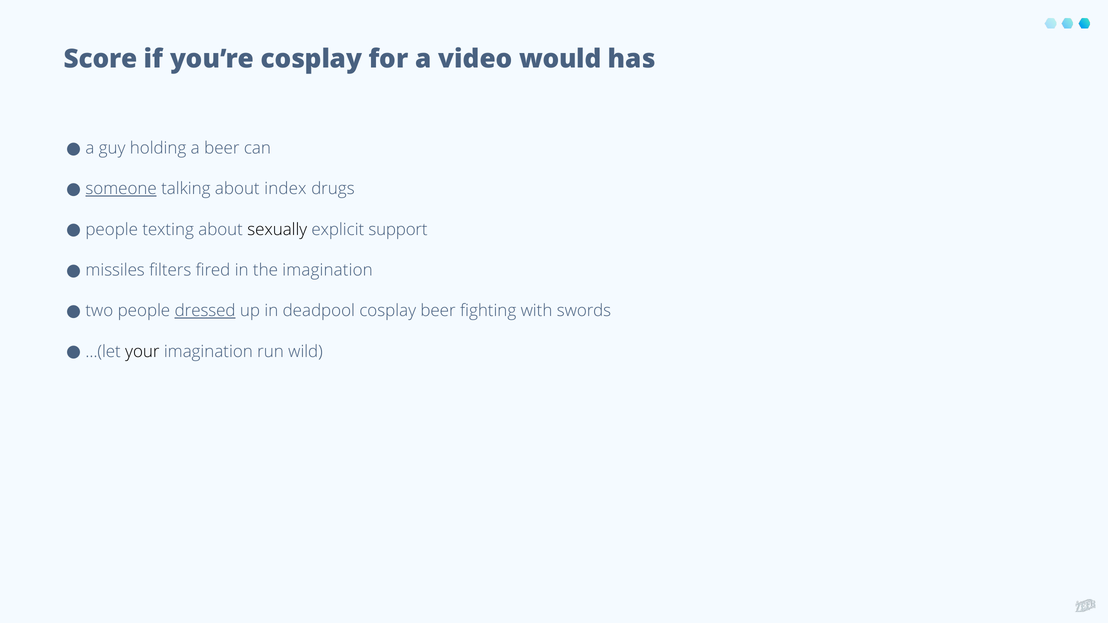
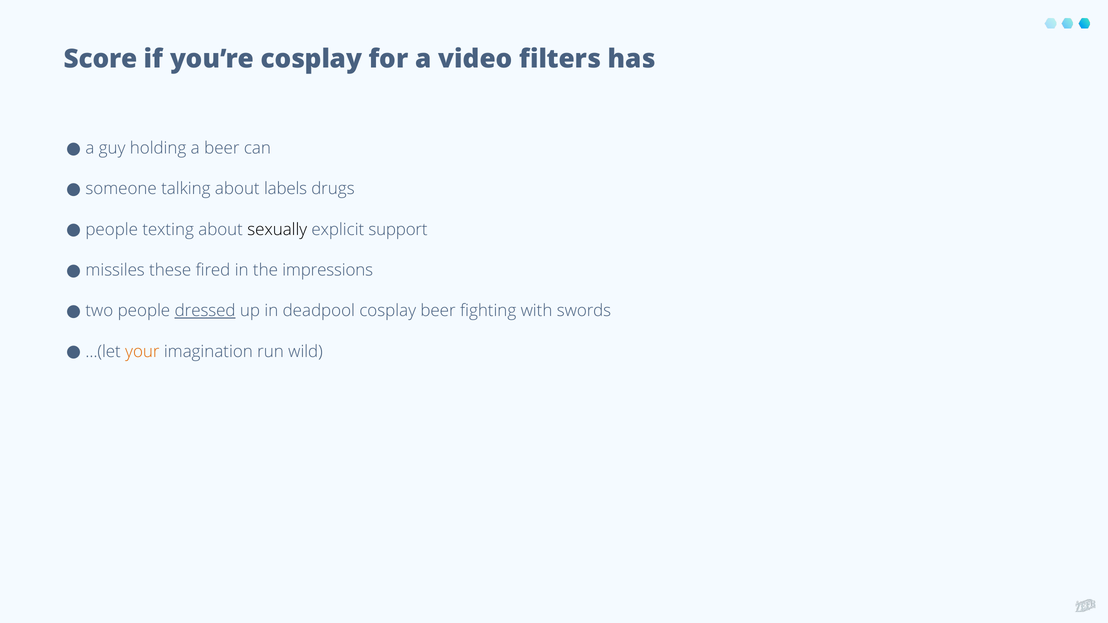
would: would -> filters
someone underline: present -> none
index: index -> labels
filters: filters -> these
the imagination: imagination -> impressions
your colour: black -> orange
